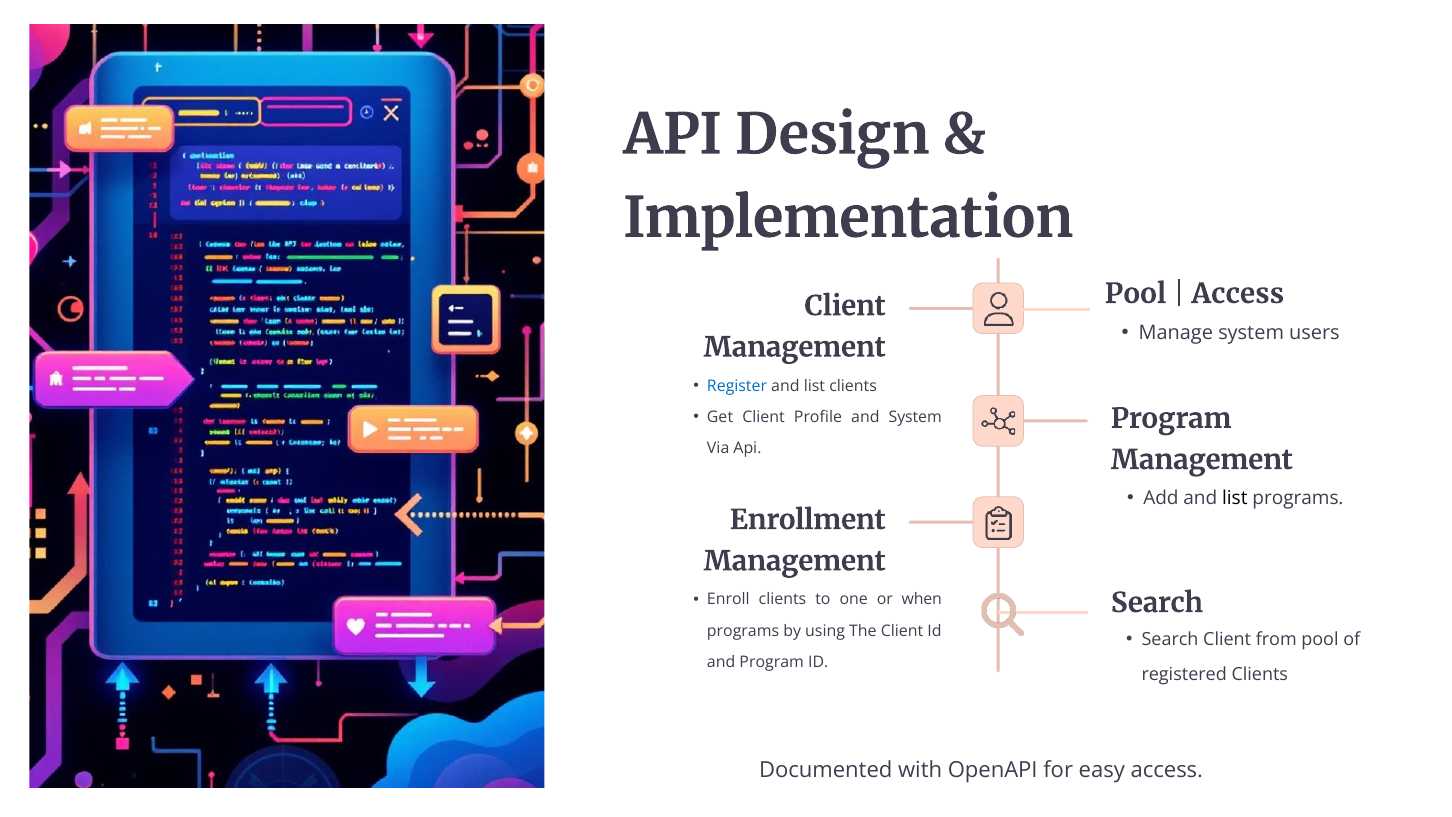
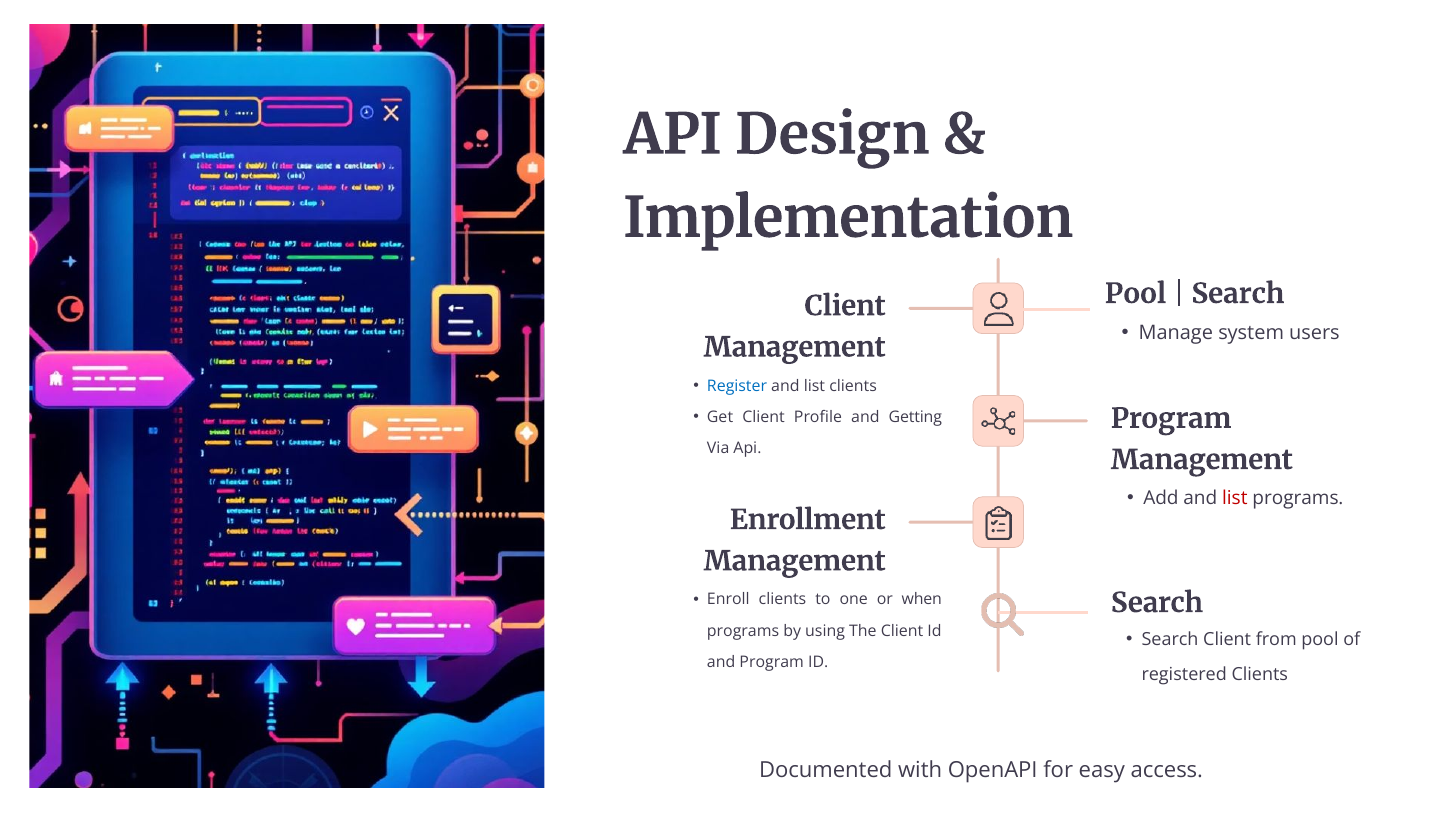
Access at (1238, 294): Access -> Search
and System: System -> Getting
list at (1235, 498) colour: black -> red
